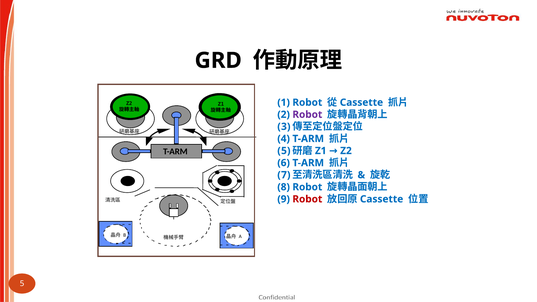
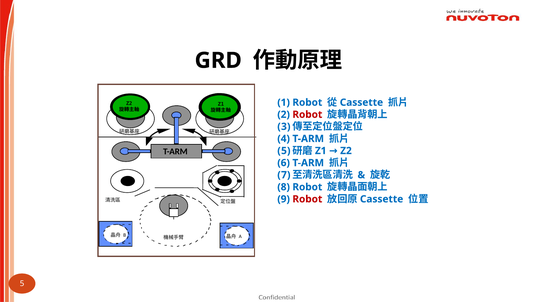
Robot at (307, 115) colour: purple -> red
